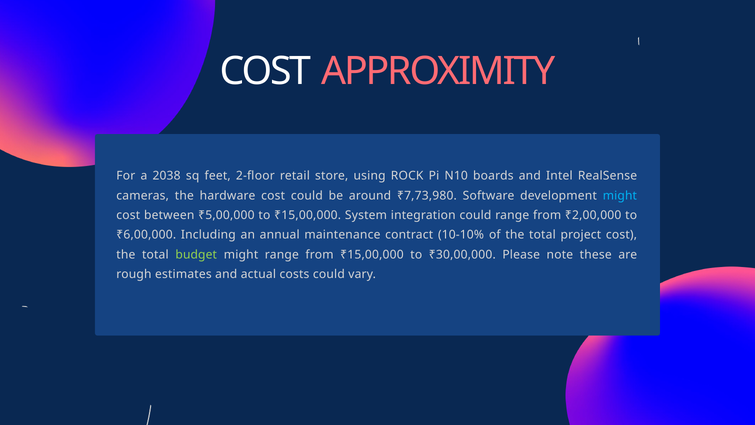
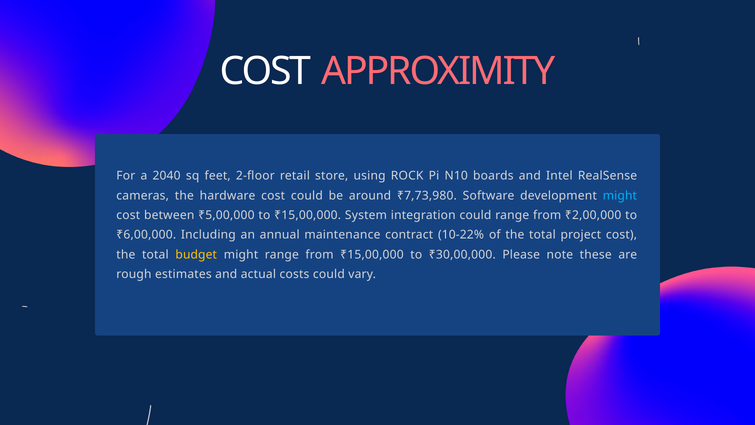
2038: 2038 -> 2040
10-10%: 10-10% -> 10-22%
budget colour: light green -> yellow
